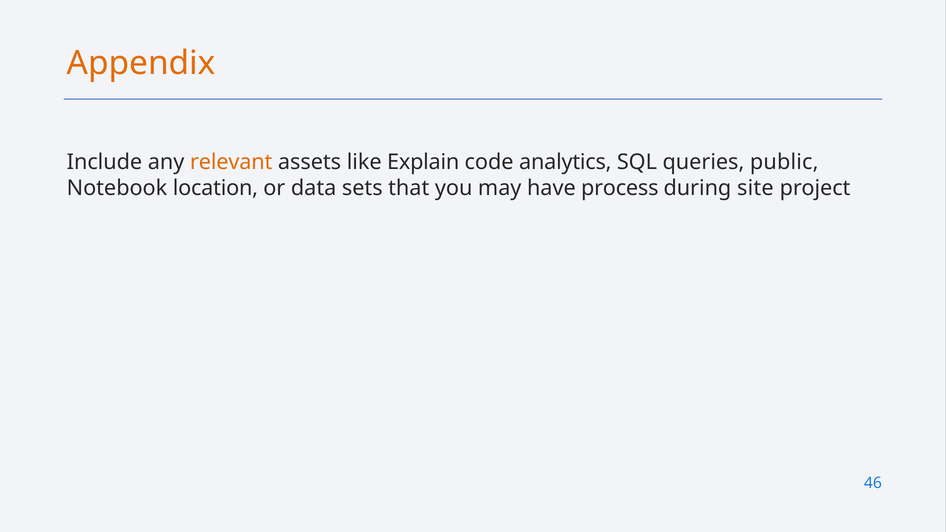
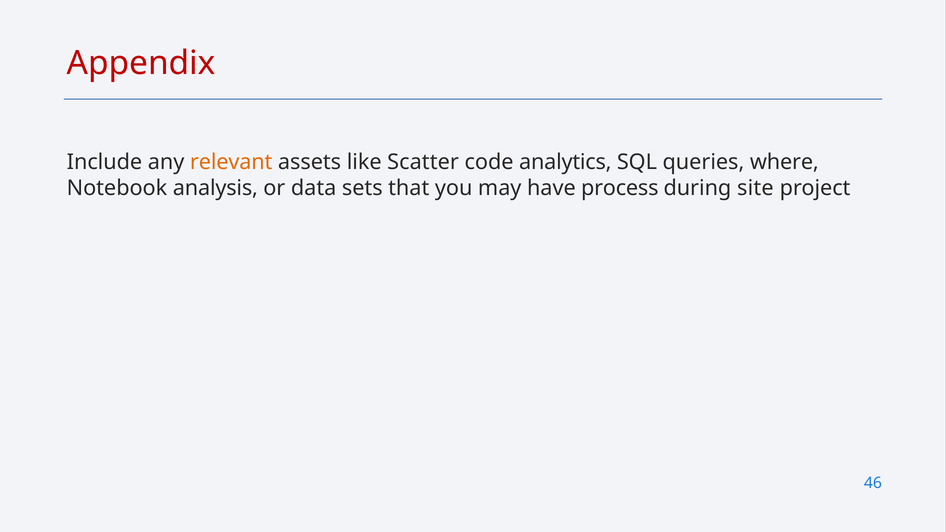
Appendix colour: orange -> red
Explain: Explain -> Scatter
public: public -> where
location: location -> analysis
